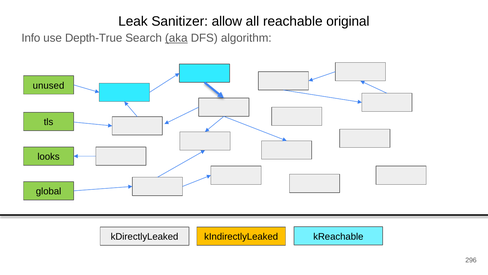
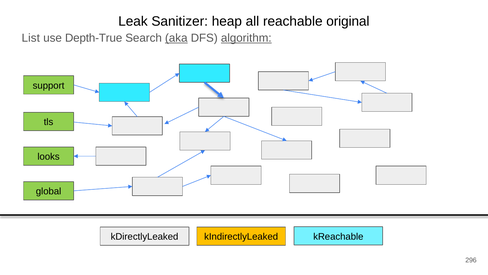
allow: allow -> heap
Info: Info -> List
algorithm underline: none -> present
unused: unused -> support
